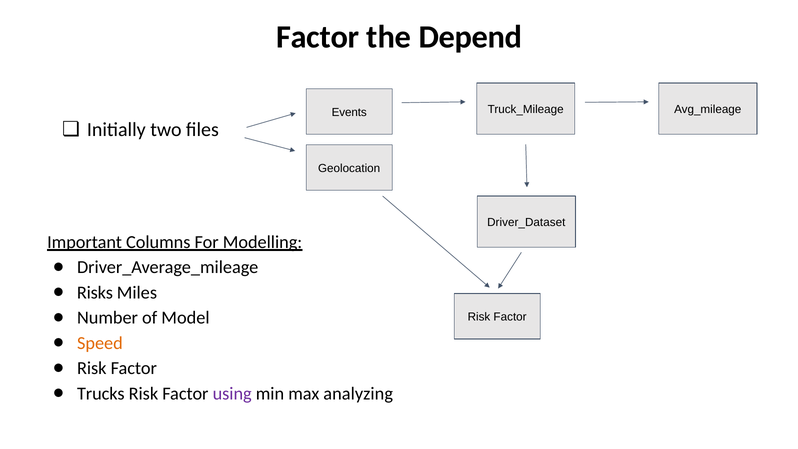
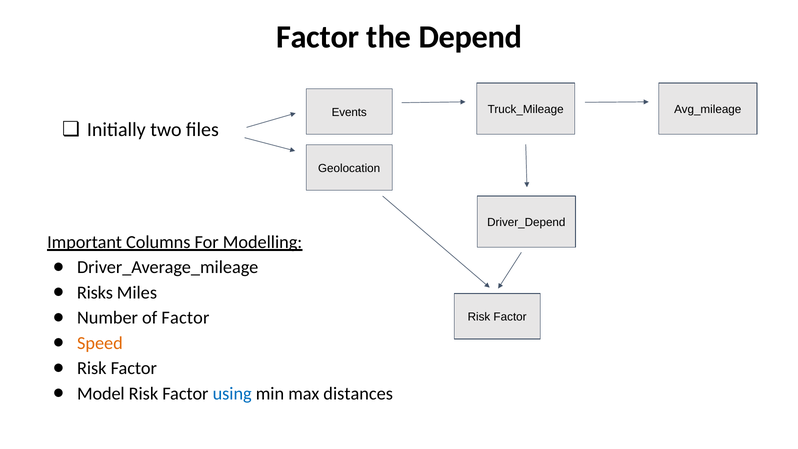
Driver_Dataset: Driver_Dataset -> Driver_Depend
of Model: Model -> Factor
Trucks: Trucks -> Model
using colour: purple -> blue
analyzing: analyzing -> distances
